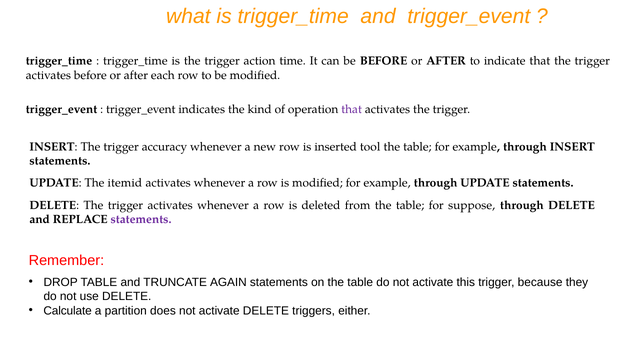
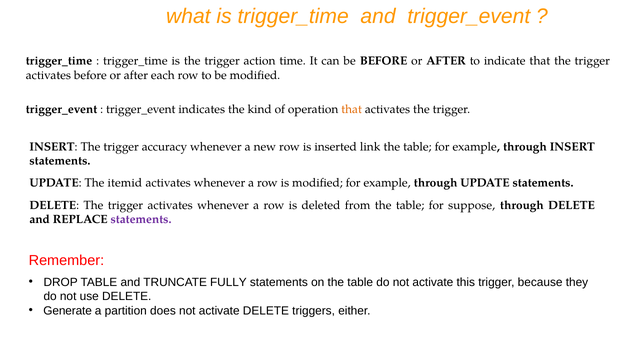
that at (352, 110) colour: purple -> orange
tool: tool -> link
AGAIN: AGAIN -> FULLY
Calculate: Calculate -> Generate
